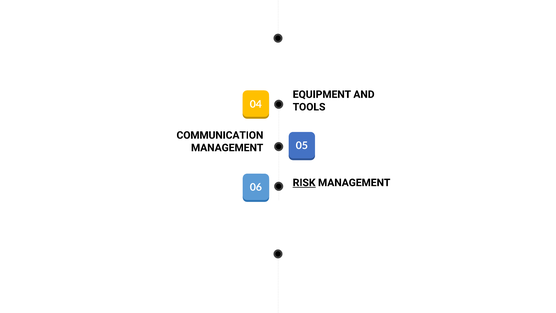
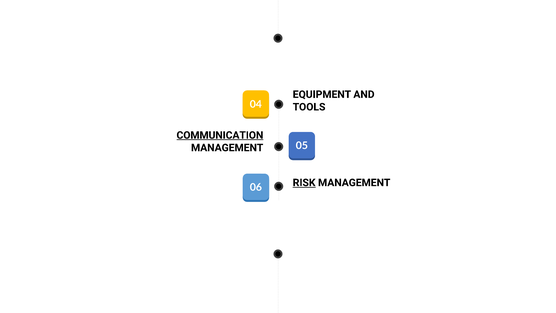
COMMUNICATION underline: none -> present
